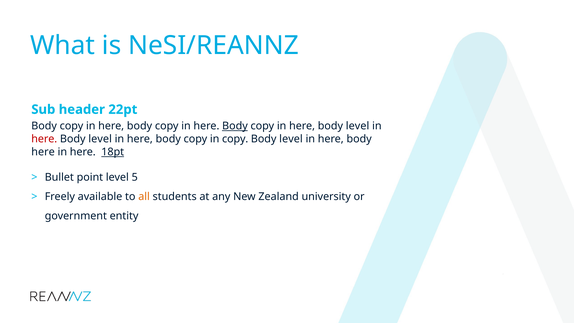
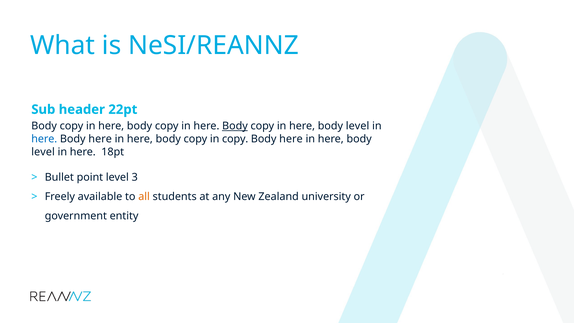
here at (44, 139) colour: red -> blue
level at (100, 139): level -> here
level at (291, 139): level -> here
here at (43, 152): here -> level
18pt underline: present -> none
5: 5 -> 3
